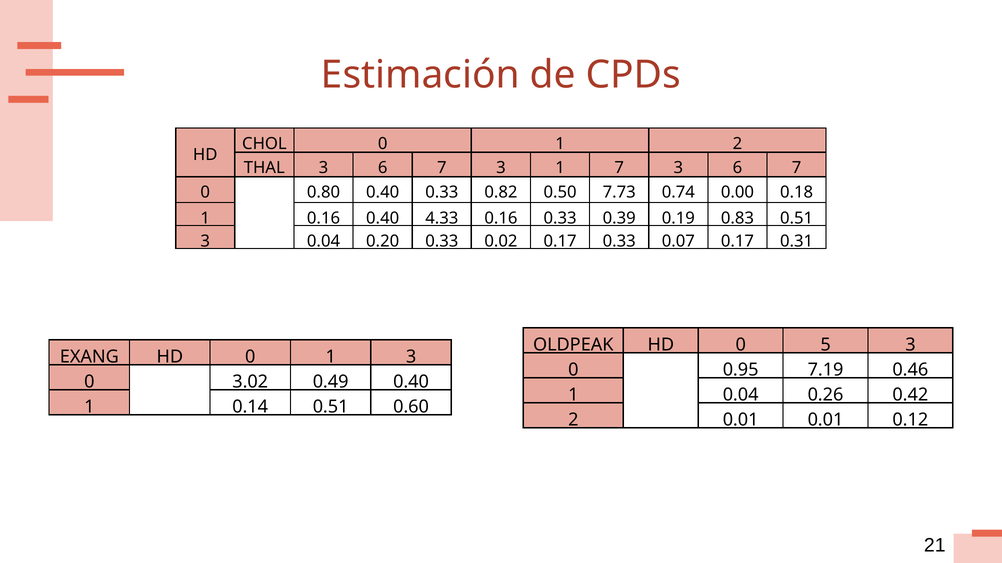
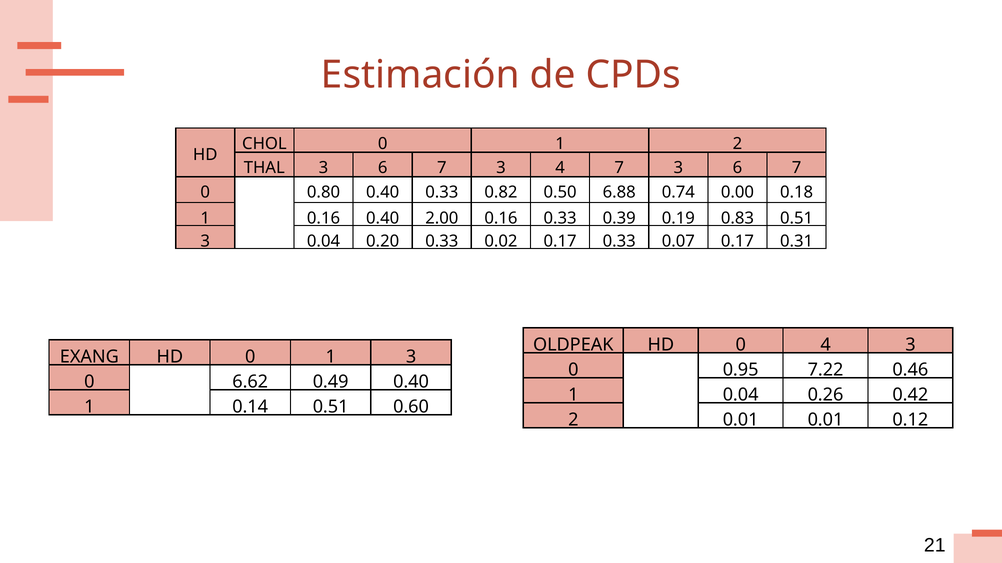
3 1: 1 -> 4
7.73: 7.73 -> 6.88
4.33: 4.33 -> 2.00
0 5: 5 -> 4
7.19: 7.19 -> 7.22
3.02: 3.02 -> 6.62
